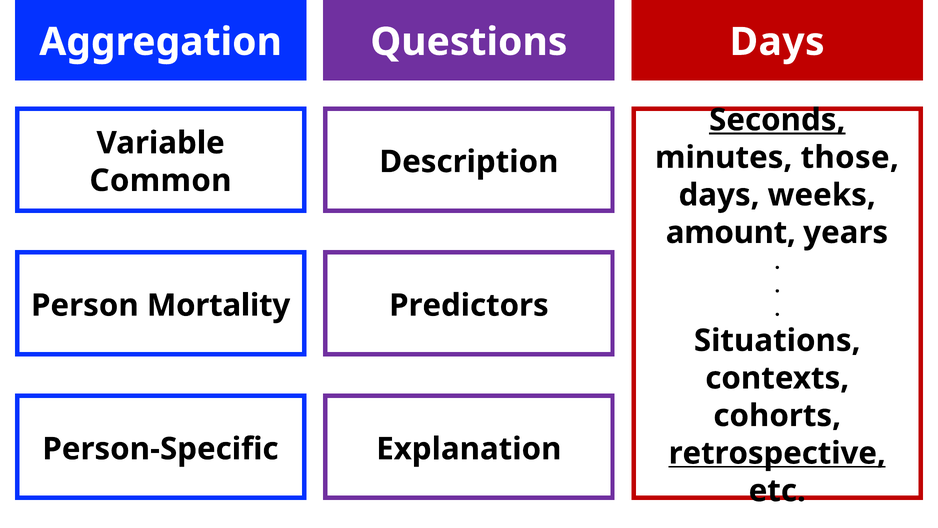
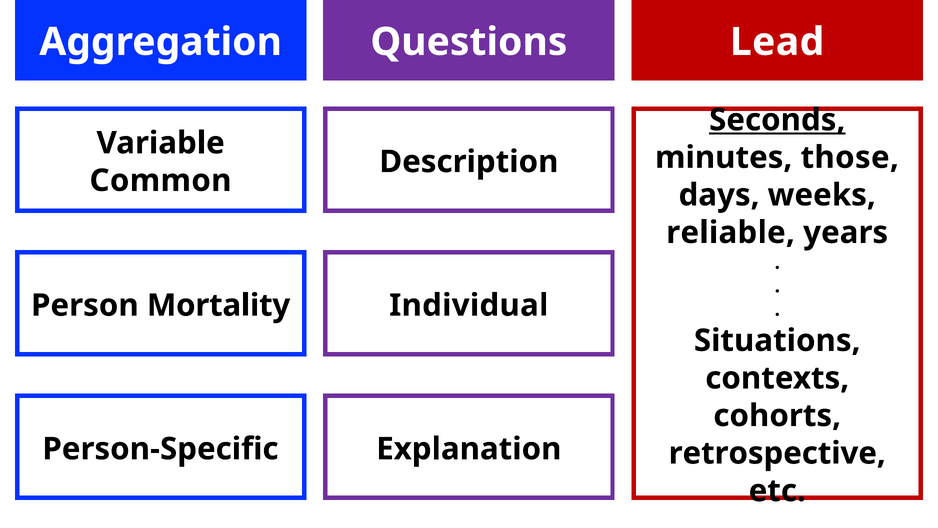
Questions Days: Days -> Lead
amount: amount -> reliable
Predictors: Predictors -> Individual
retrospective underline: present -> none
